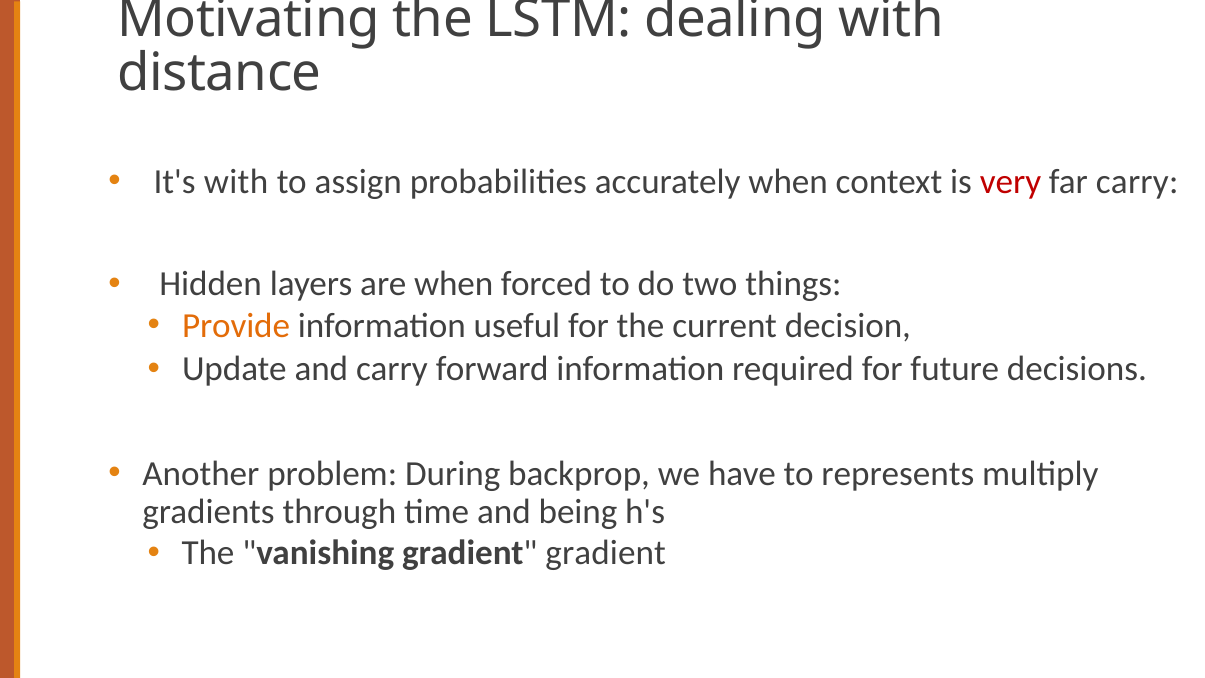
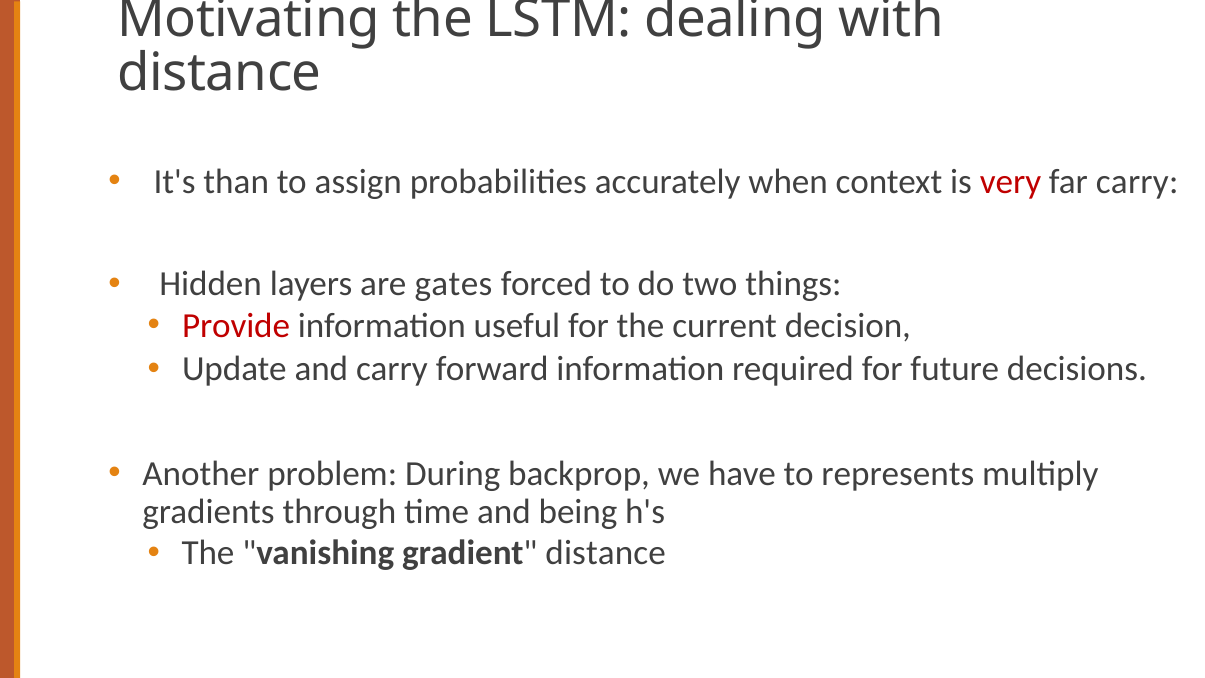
It's with: with -> than
are when: when -> gates
Provide colour: orange -> red
gradient gradient: gradient -> distance
